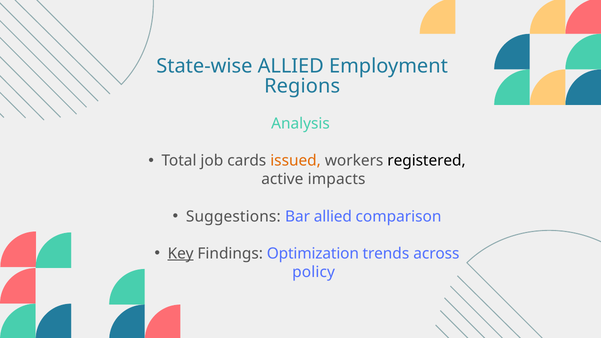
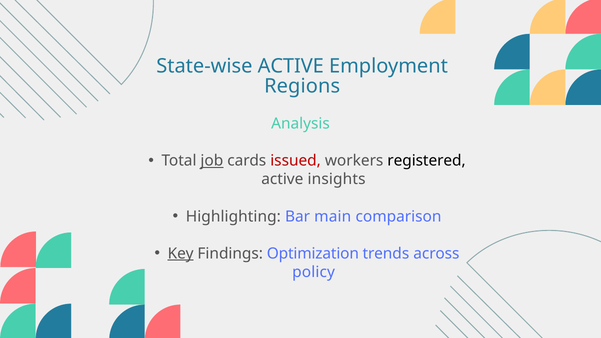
State-wise ALLIED: ALLIED -> ACTIVE
job underline: none -> present
issued colour: orange -> red
impacts: impacts -> insights
Suggestions: Suggestions -> Highlighting
Bar allied: allied -> main
